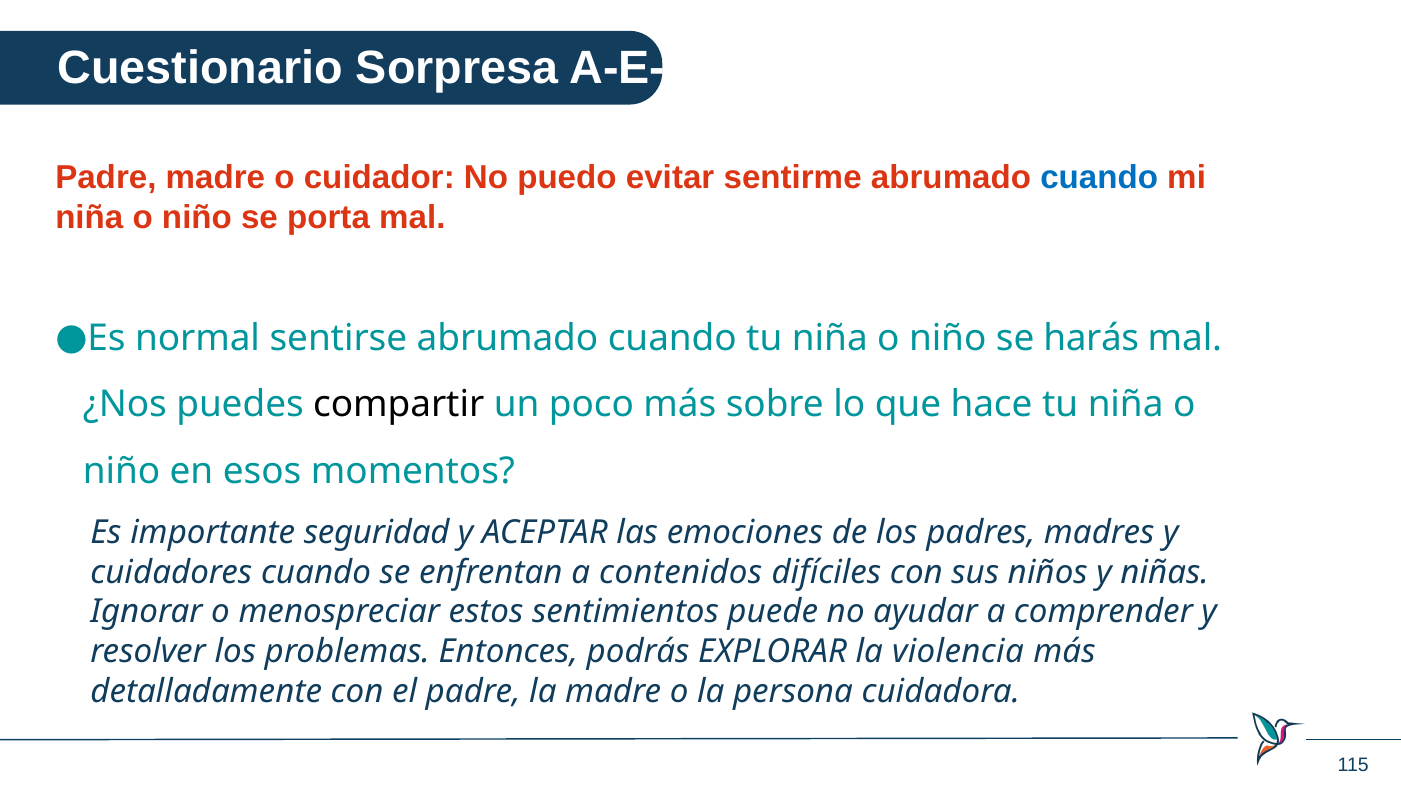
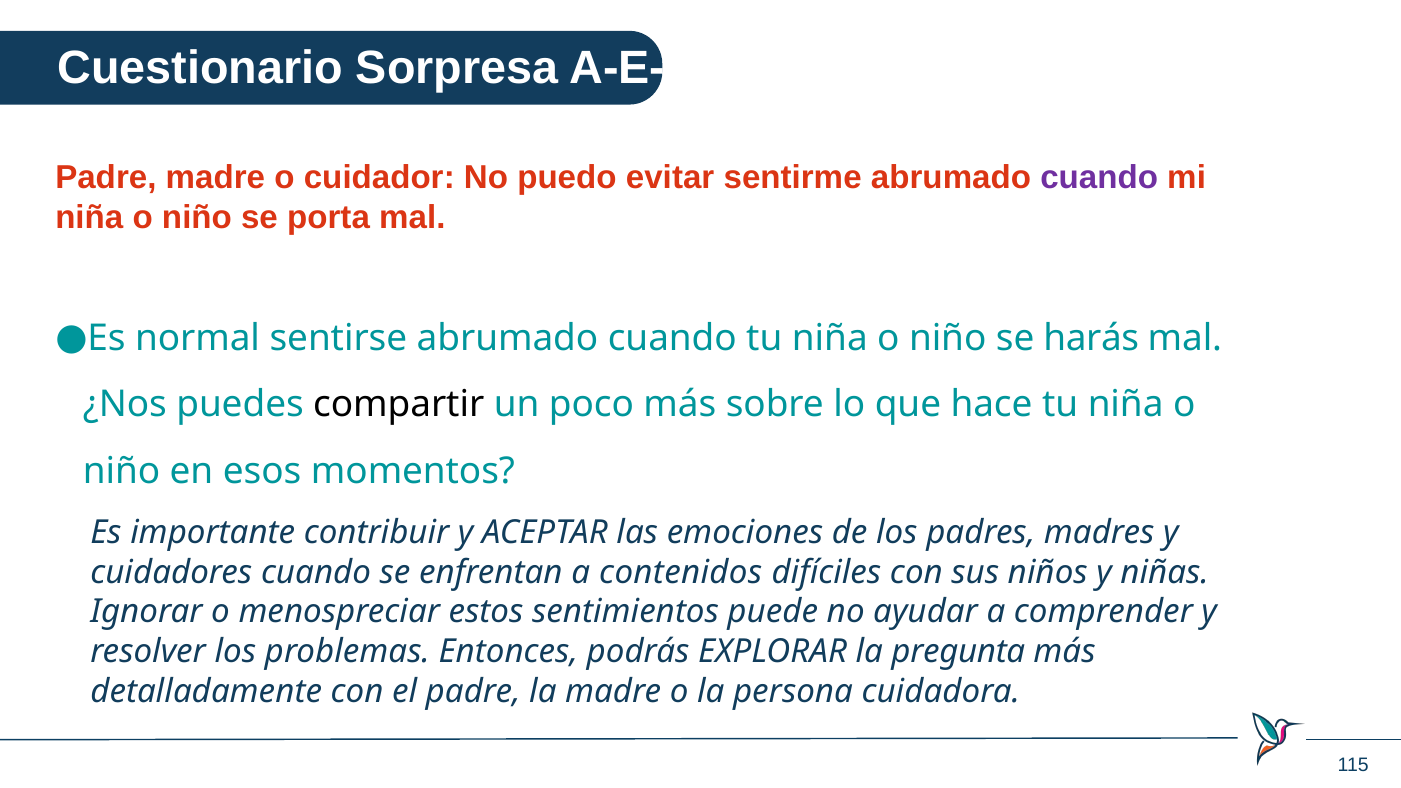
cuando at (1099, 178) colour: blue -> purple
seguridad: seguridad -> contribuir
violencia: violencia -> pregunta
